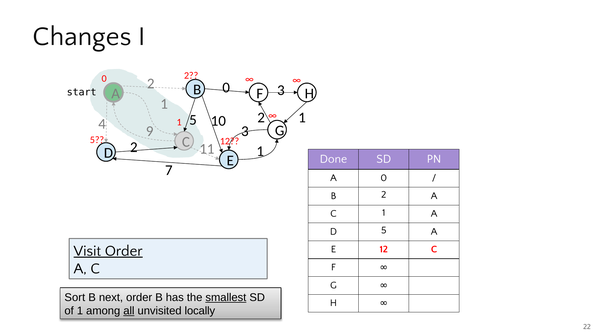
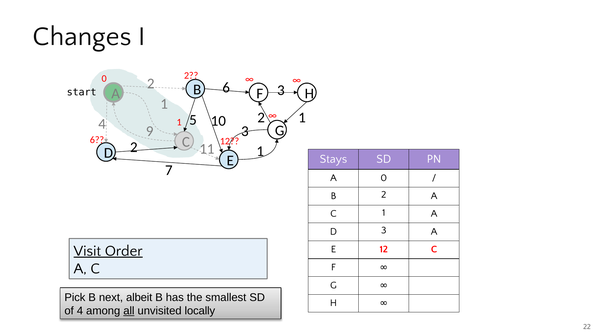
2 0: 0 -> 6
5 at (97, 140): 5 -> 6
Done: Done -> Stays
D 5: 5 -> 3
Sort: Sort -> Pick
next order: order -> albeit
smallest underline: present -> none
of 1: 1 -> 4
